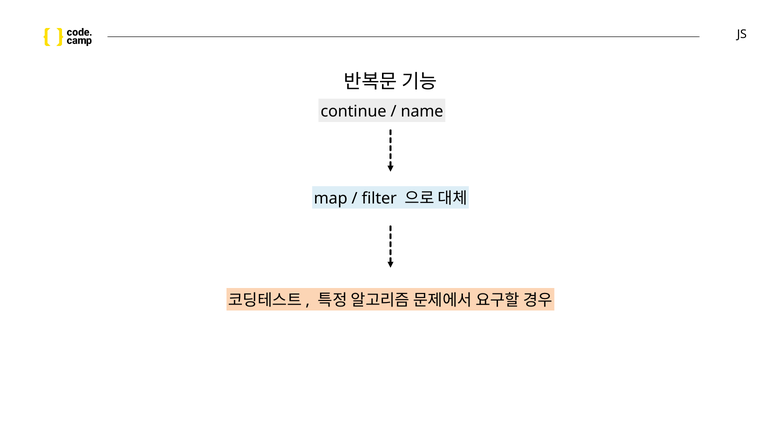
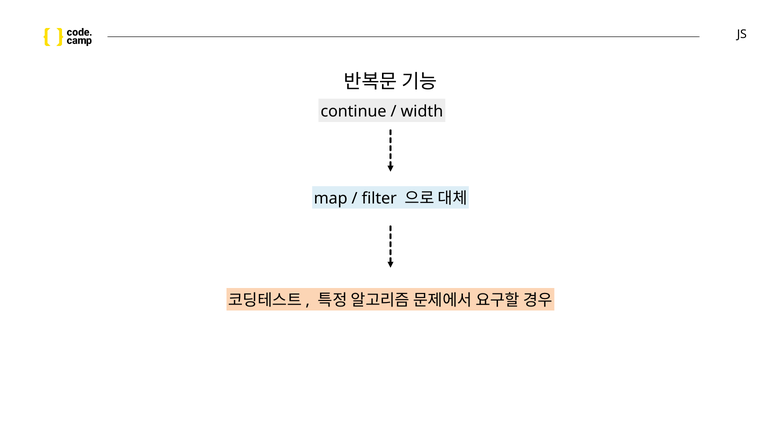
name: name -> width
